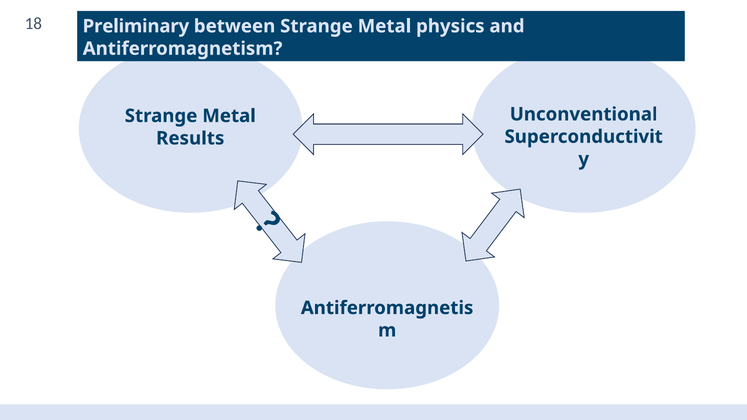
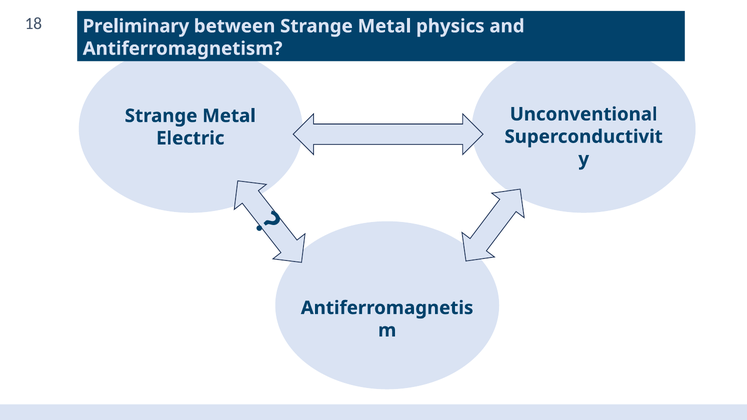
Results: Results -> Electric
